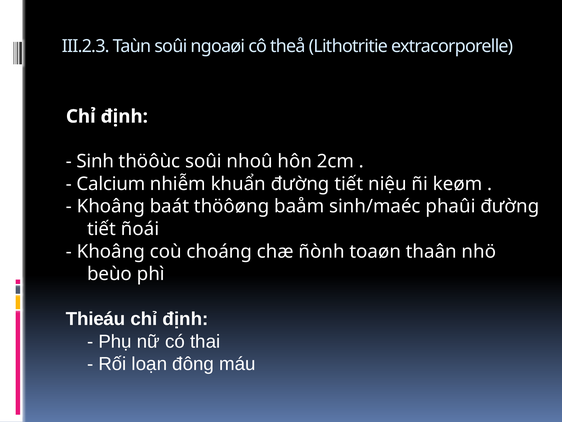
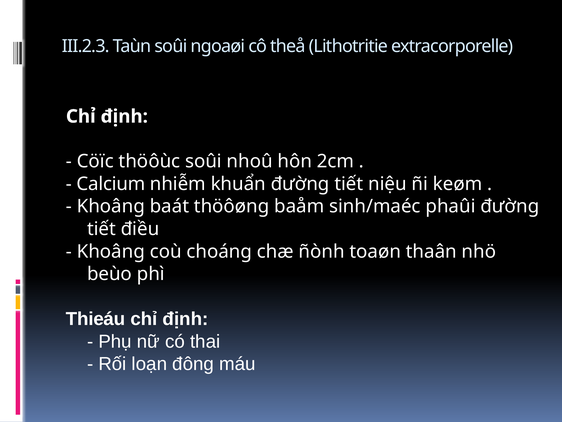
Sinh: Sinh -> Cöïc
ñoái: ñoái -> điều
